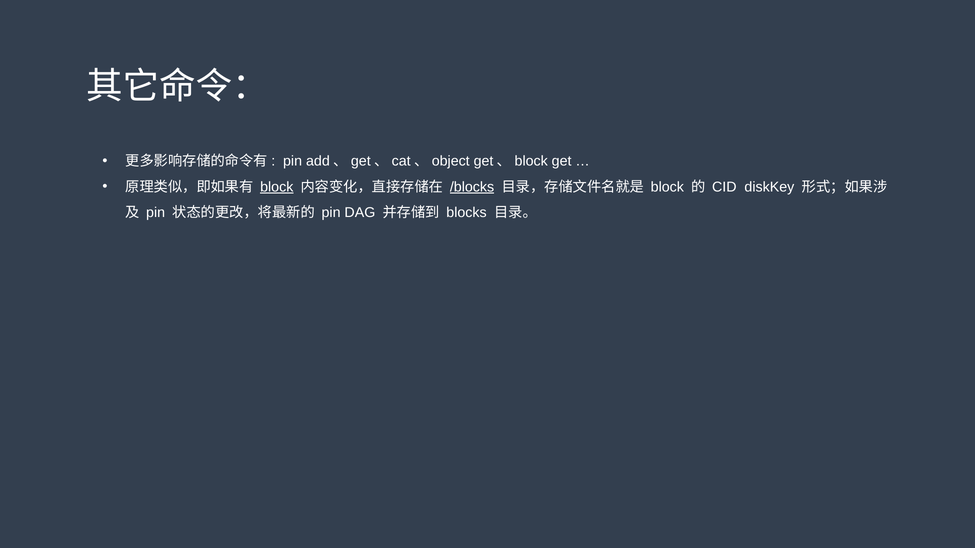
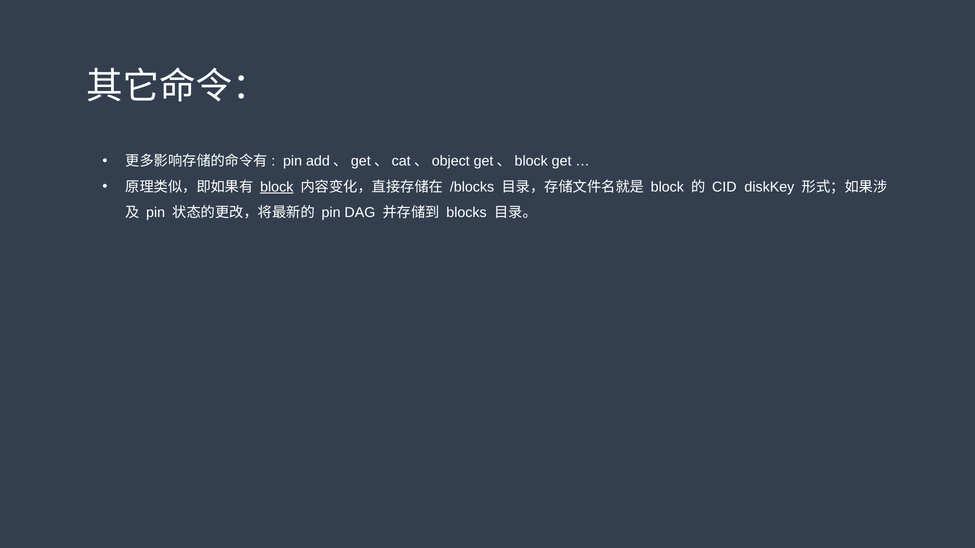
/blocks underline: present -> none
